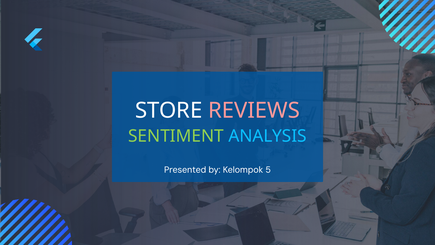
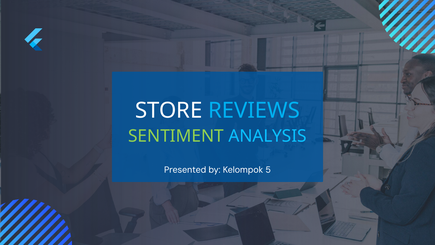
REVIEWS colour: pink -> light blue
